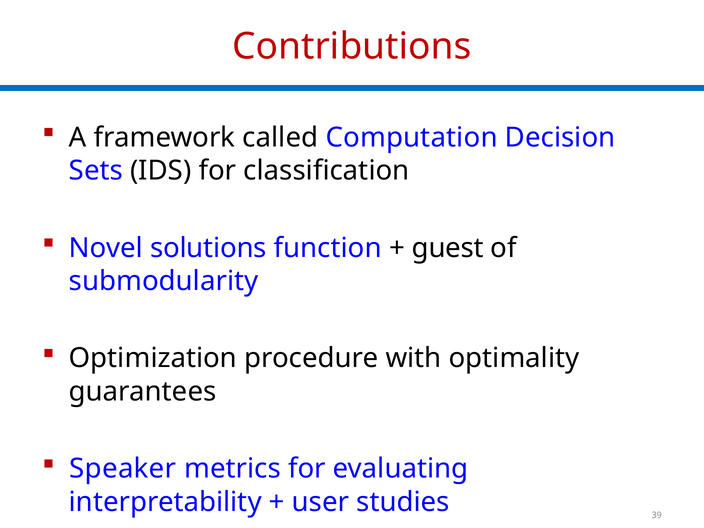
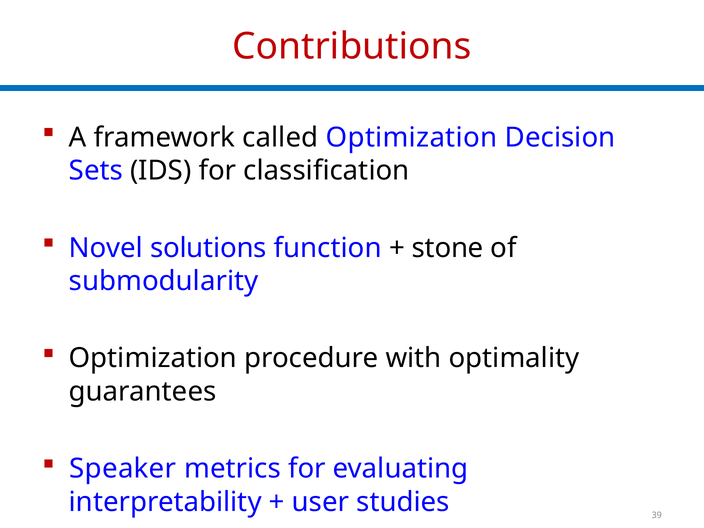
called Computation: Computation -> Optimization
guest: guest -> stone
